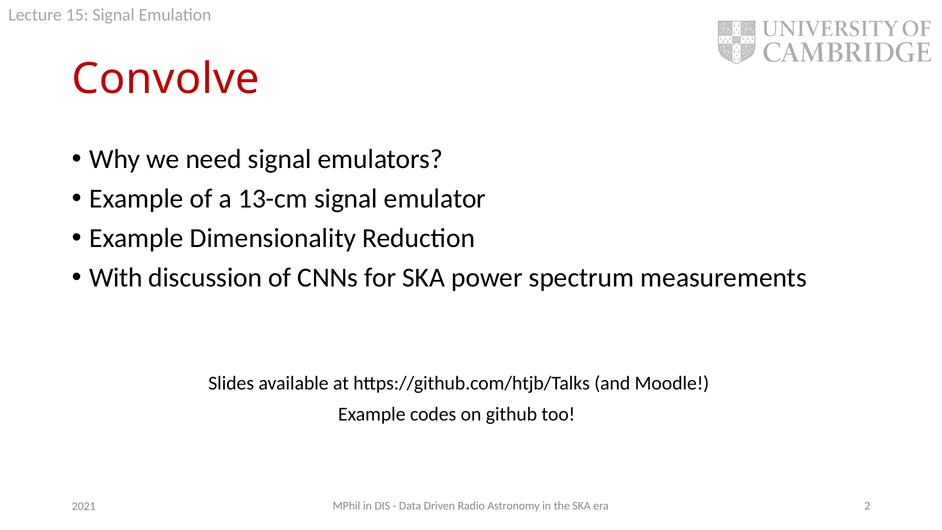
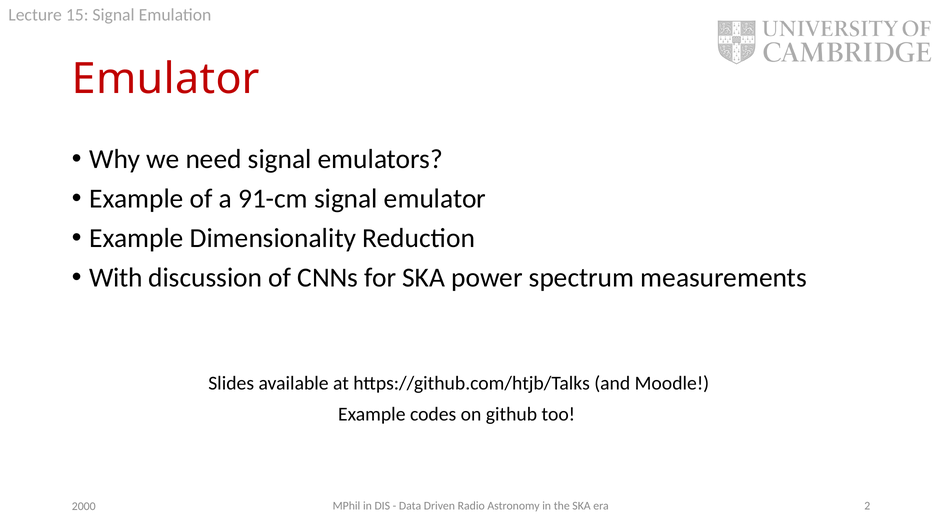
Convolve at (166, 79): Convolve -> Emulator
13-cm: 13-cm -> 91-cm
2021: 2021 -> 2000
